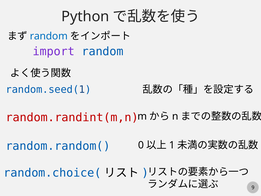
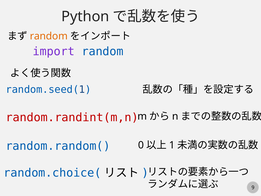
random at (49, 36) colour: blue -> orange
